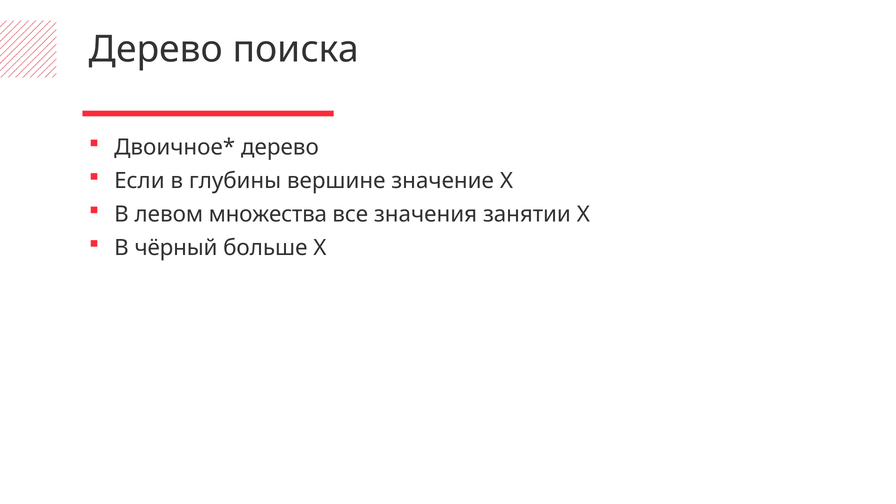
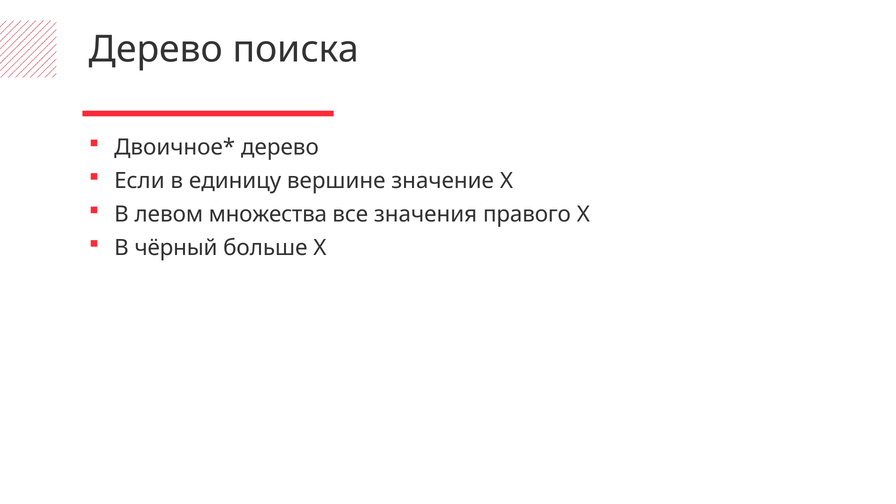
глубины: глубины -> единицу
занятии: занятии -> правого
